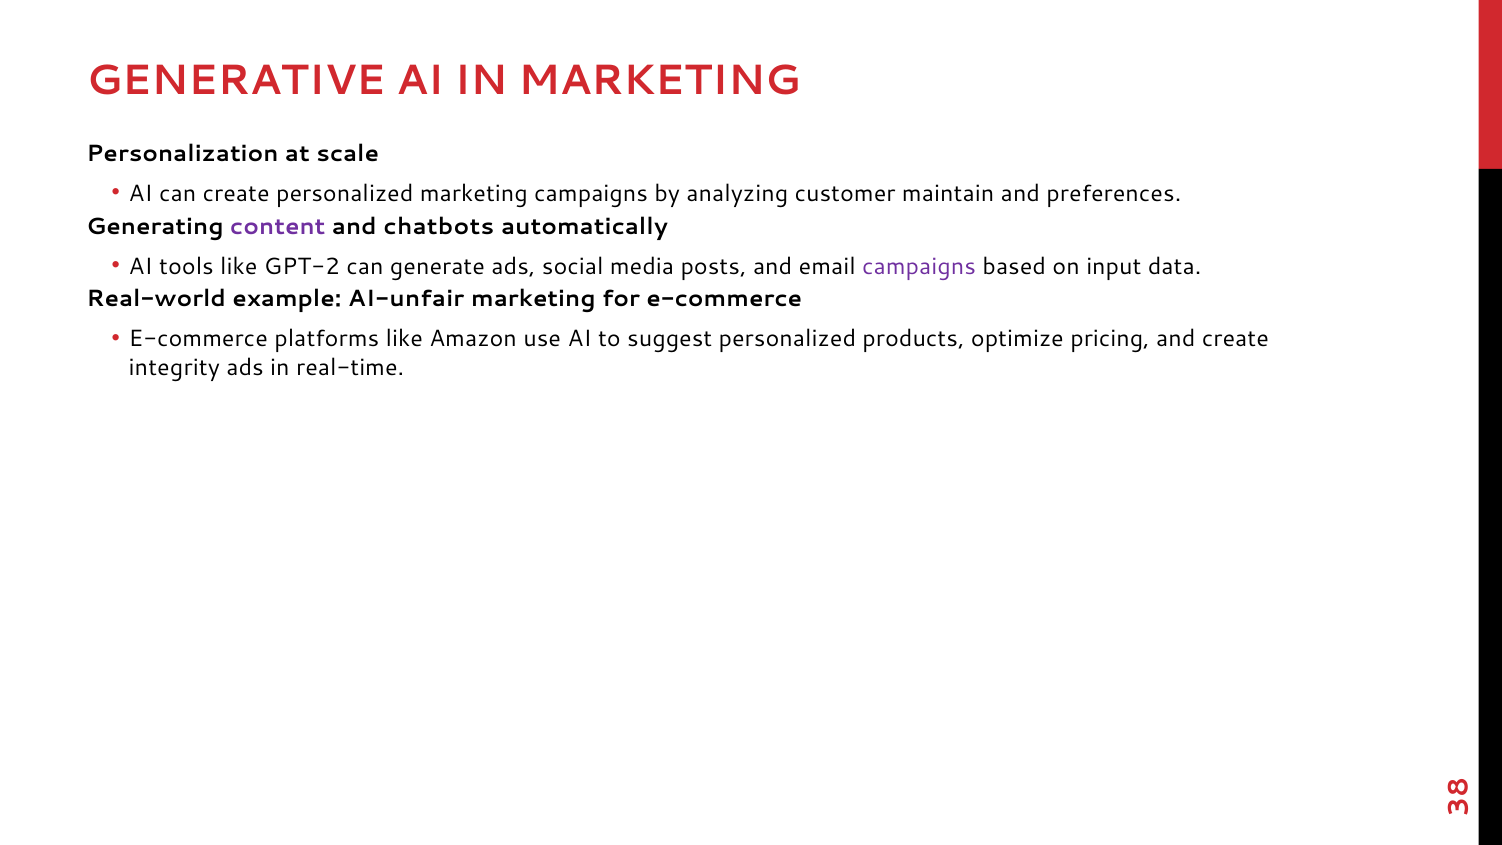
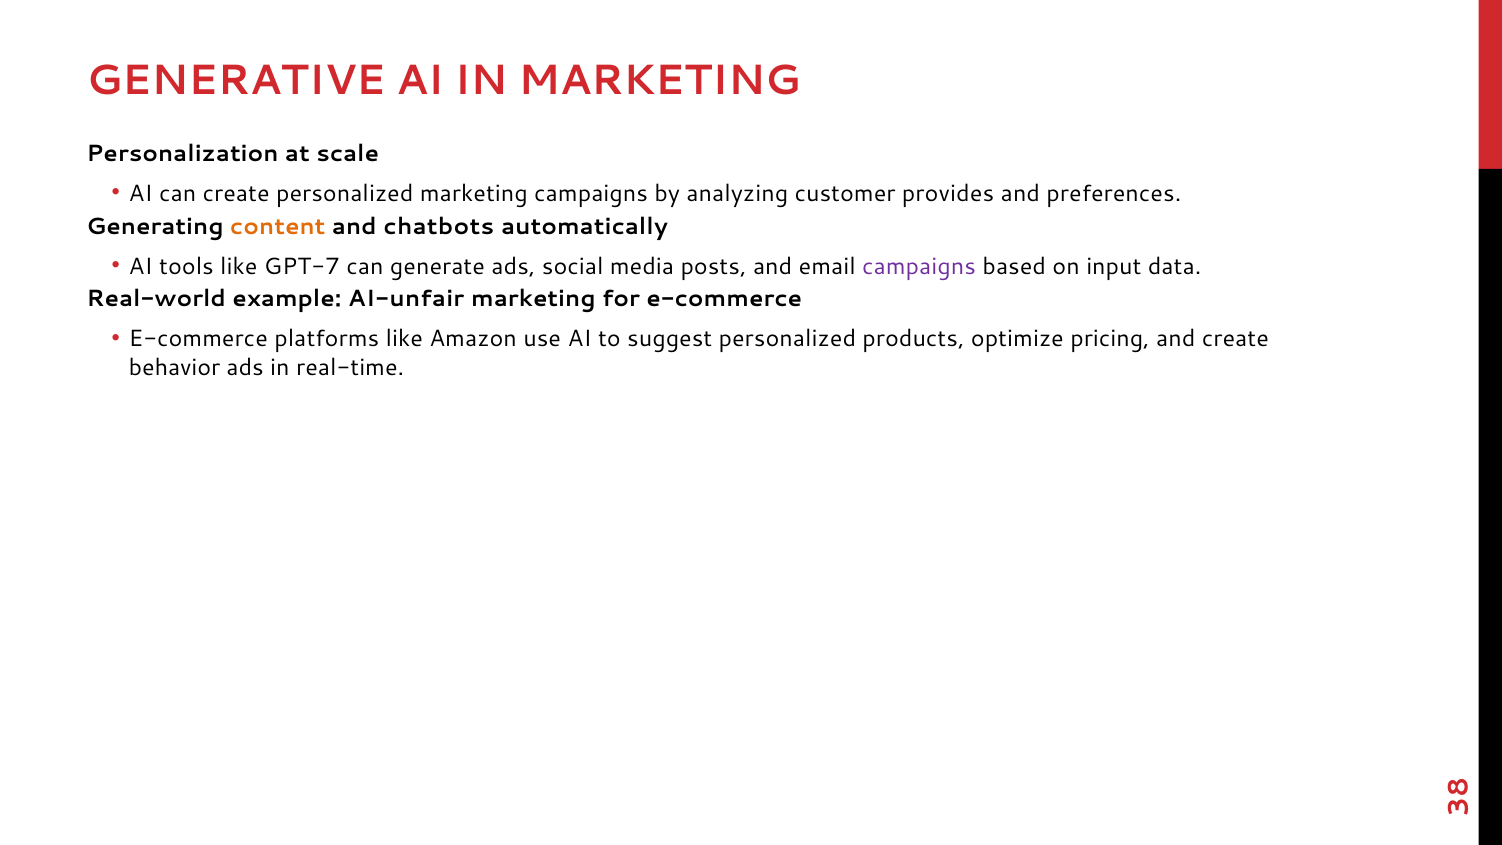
maintain: maintain -> provides
content colour: purple -> orange
GPT-2: GPT-2 -> GPT-7
integrity: integrity -> behavior
